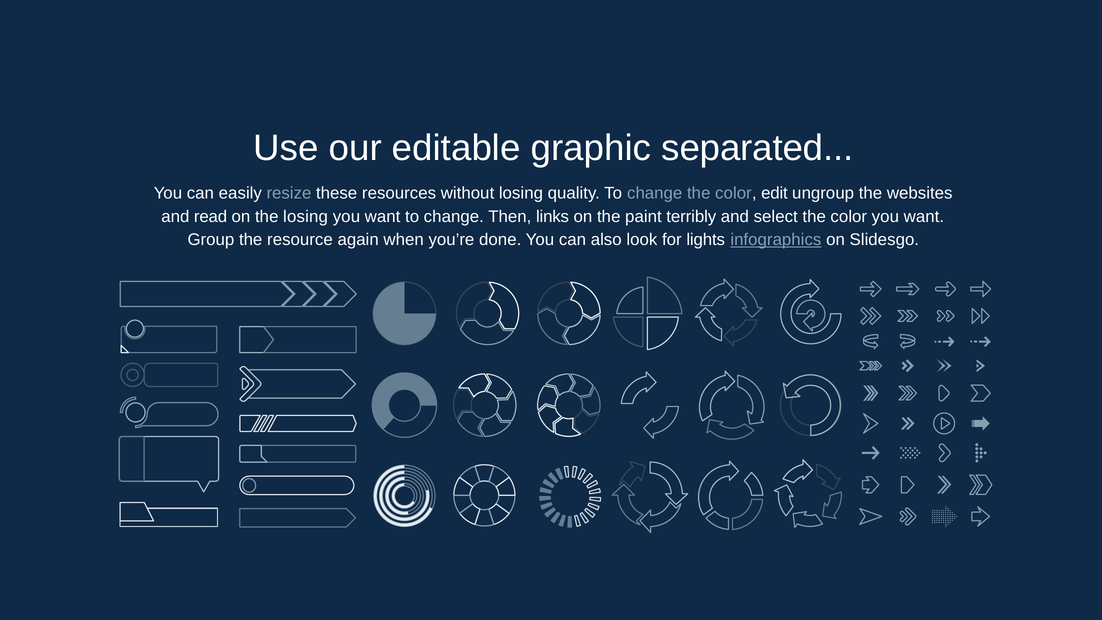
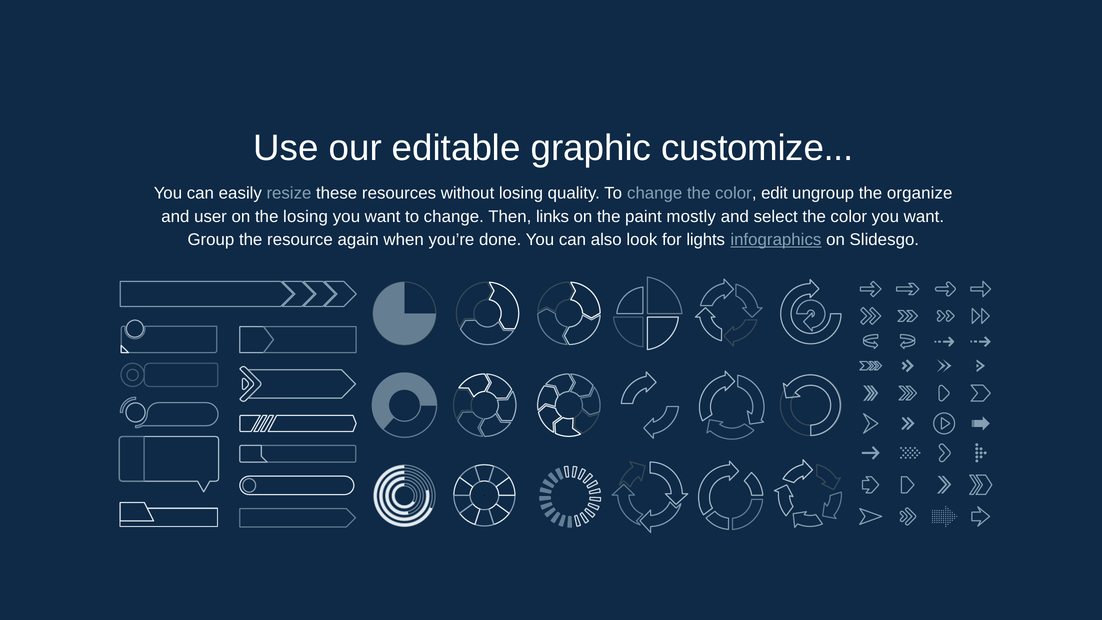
separated: separated -> customize
websites: websites -> organize
read: read -> user
terribly: terribly -> mostly
